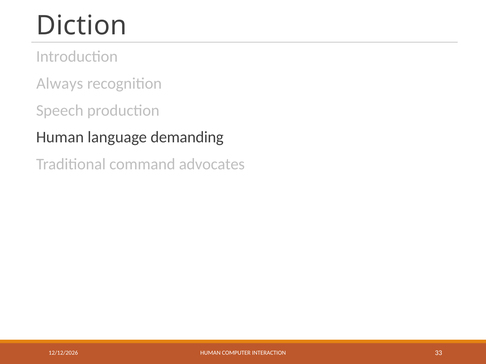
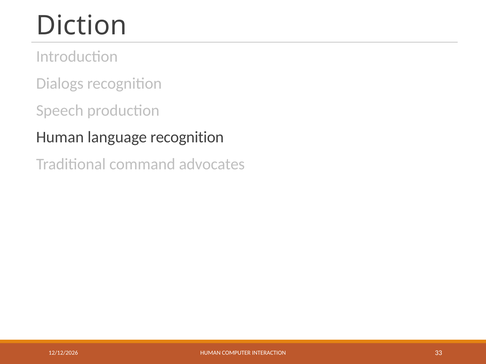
Always: Always -> Dialogs
language demanding: demanding -> recognition
